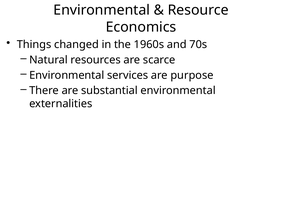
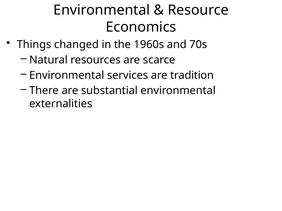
purpose: purpose -> tradition
